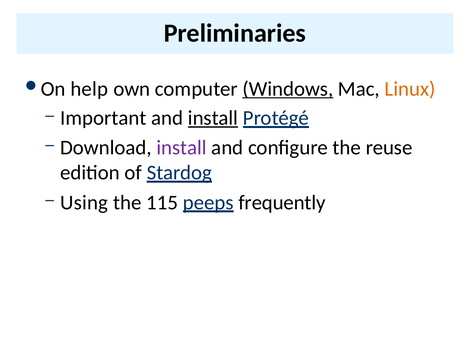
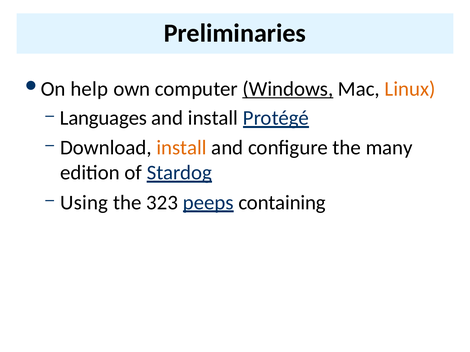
Important: Important -> Languages
install at (213, 118) underline: present -> none
install at (182, 148) colour: purple -> orange
reuse: reuse -> many
115: 115 -> 323
frequently: frequently -> containing
